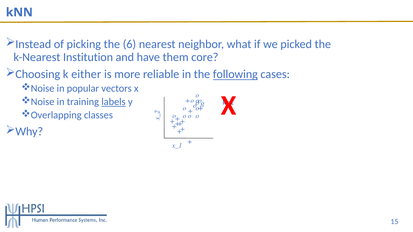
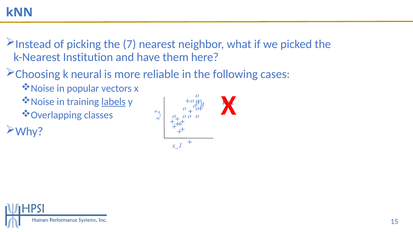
6: 6 -> 7
core: core -> here
either: either -> neural
following underline: present -> none
